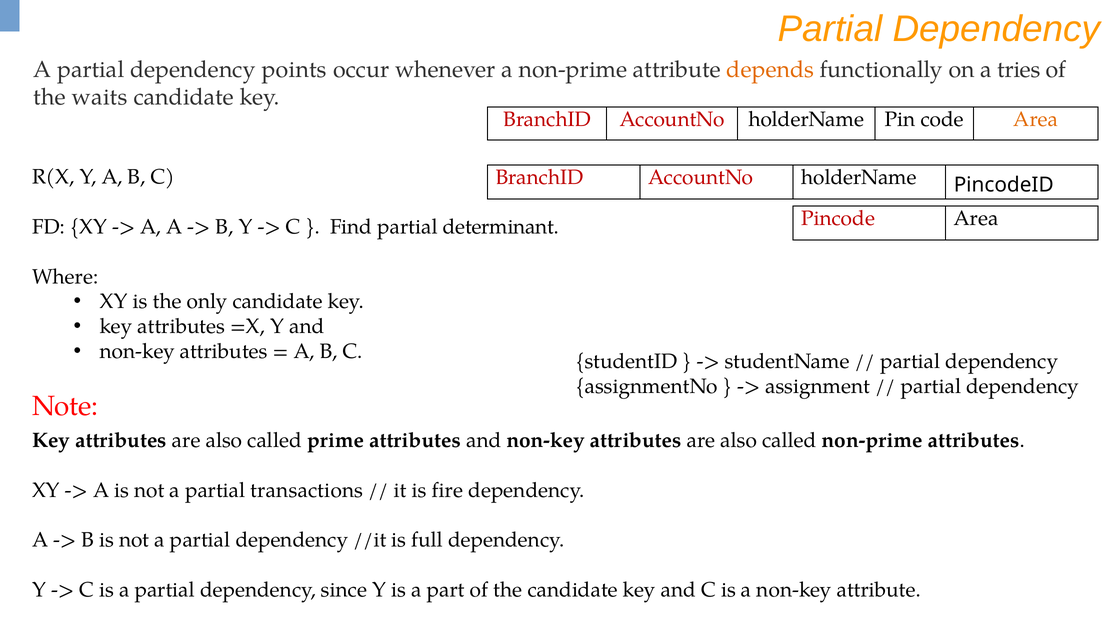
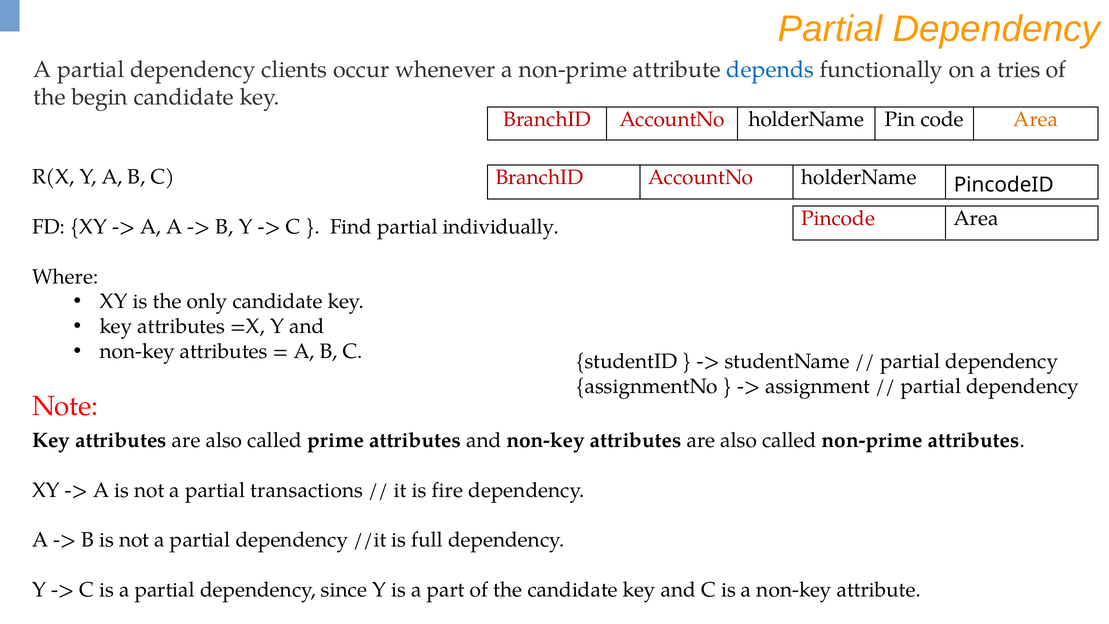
points: points -> clients
depends colour: orange -> blue
waits: waits -> begin
determinant: determinant -> individually
